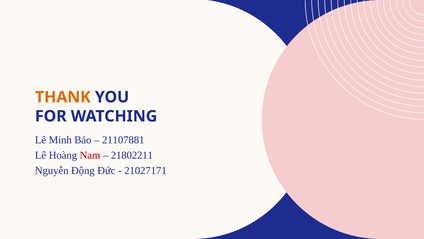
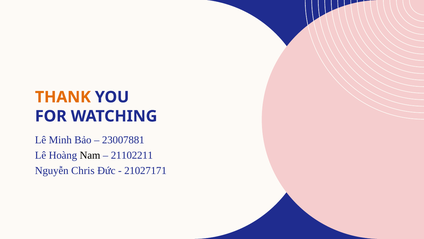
21107881: 21107881 -> 23007881
Nam colour: red -> black
21802211: 21802211 -> 21102211
Động: Động -> Chris
